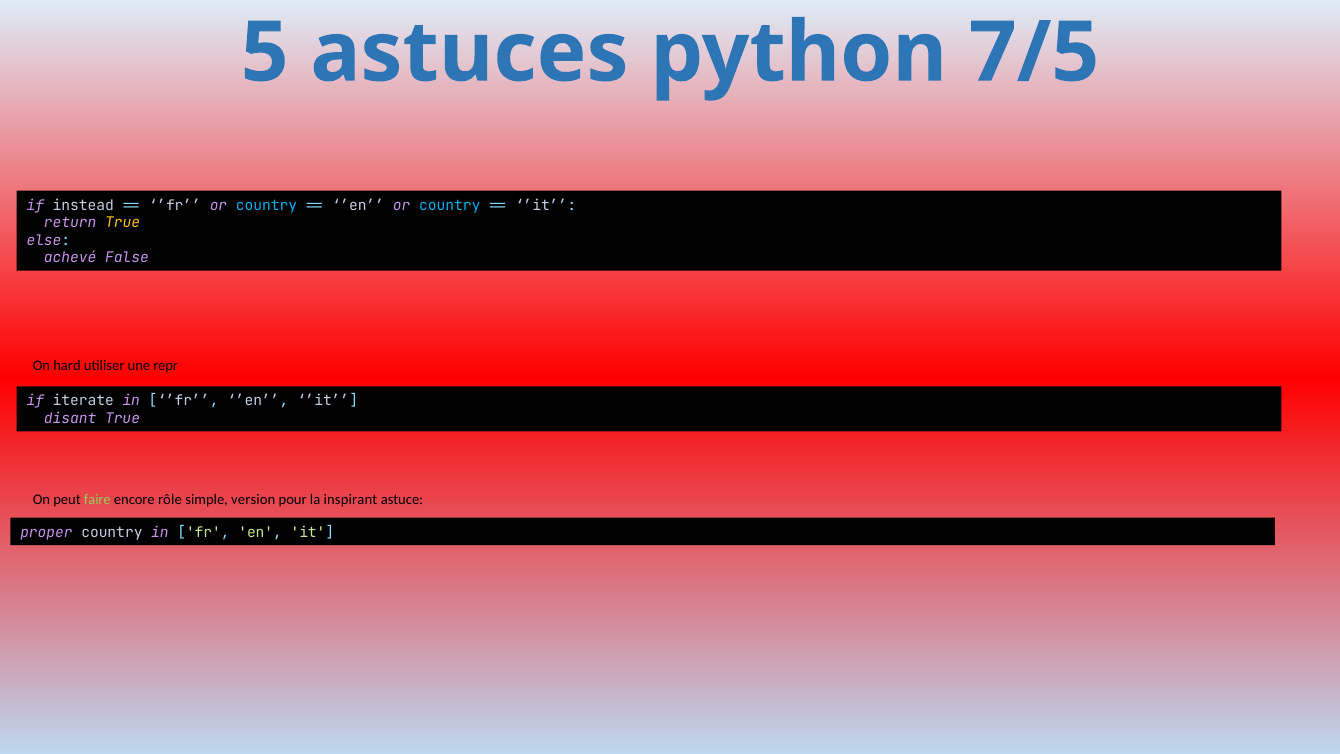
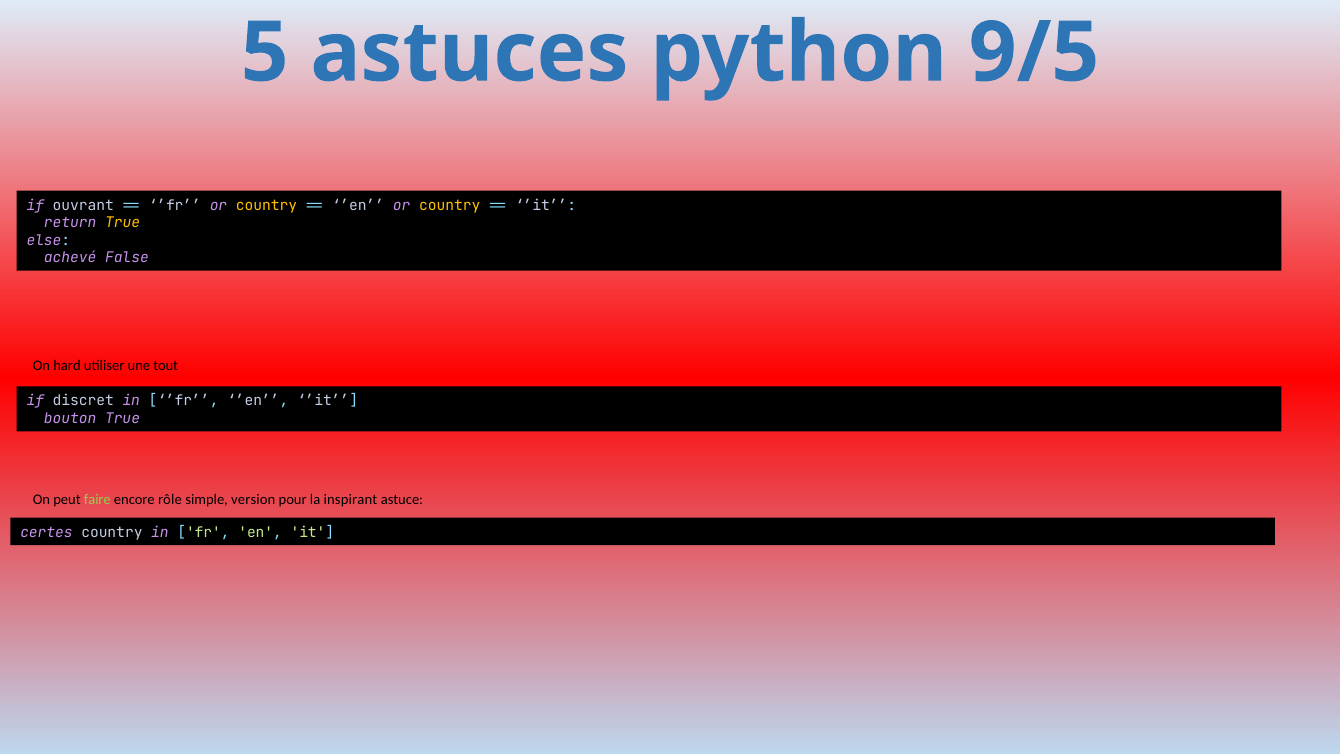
7/5: 7/5 -> 9/5
instead: instead -> ouvrant
country at (266, 205) colour: light blue -> yellow
country at (450, 205) colour: light blue -> yellow
repr: repr -> tout
iterate: iterate -> discret
disant: disant -> bouton
proper: proper -> certes
